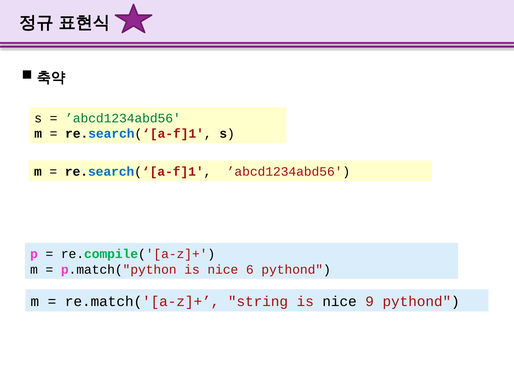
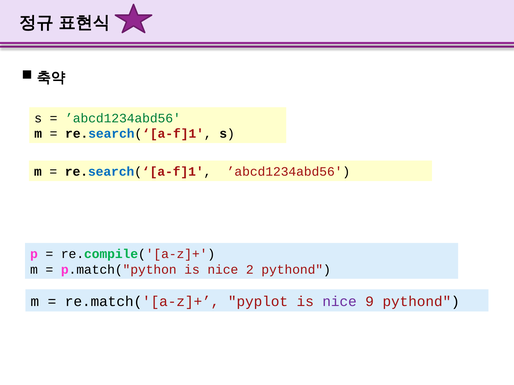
6: 6 -> 2
string: string -> pyplot
nice at (340, 302) colour: black -> purple
